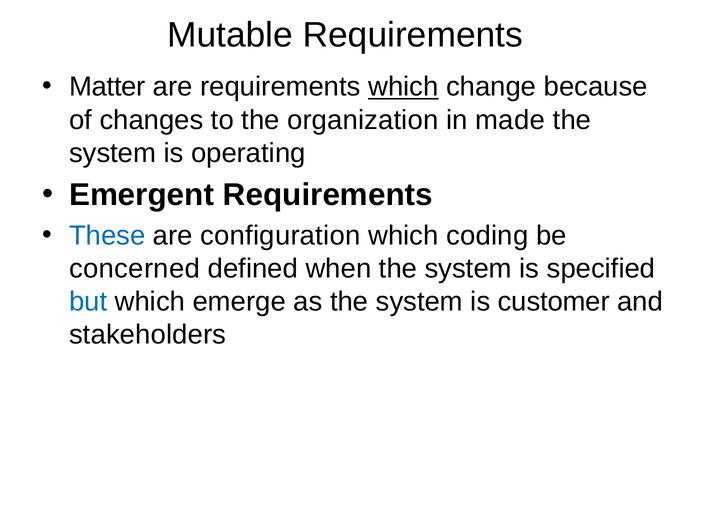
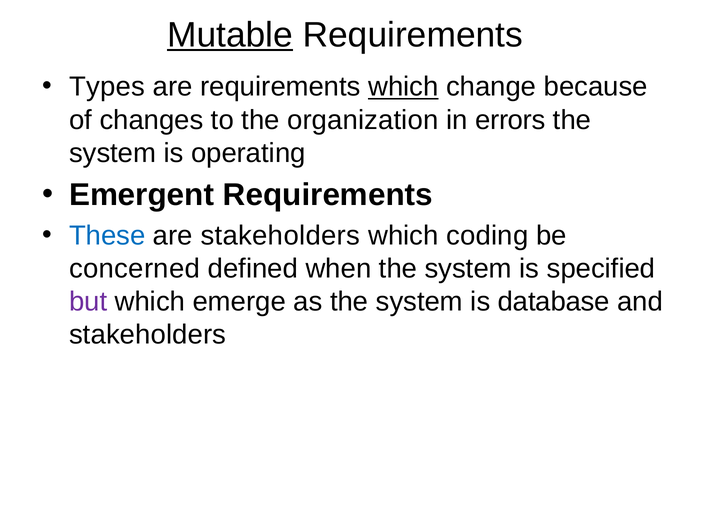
Mutable underline: none -> present
Matter: Matter -> Types
made: made -> errors
are configuration: configuration -> stakeholders
but colour: blue -> purple
customer: customer -> database
